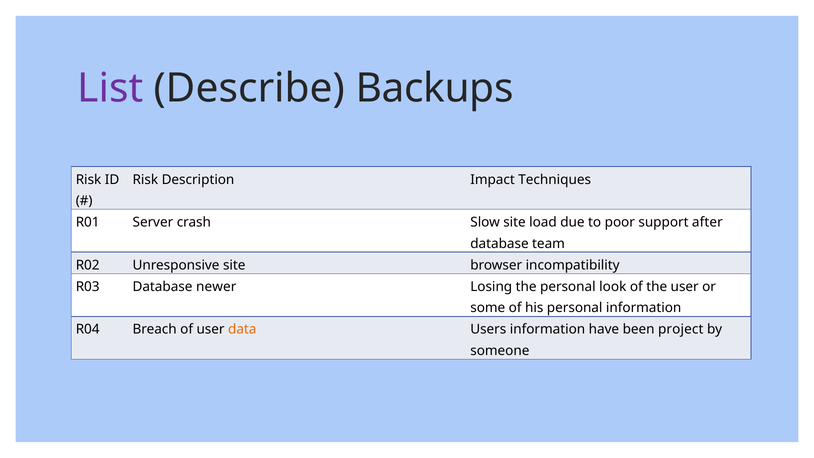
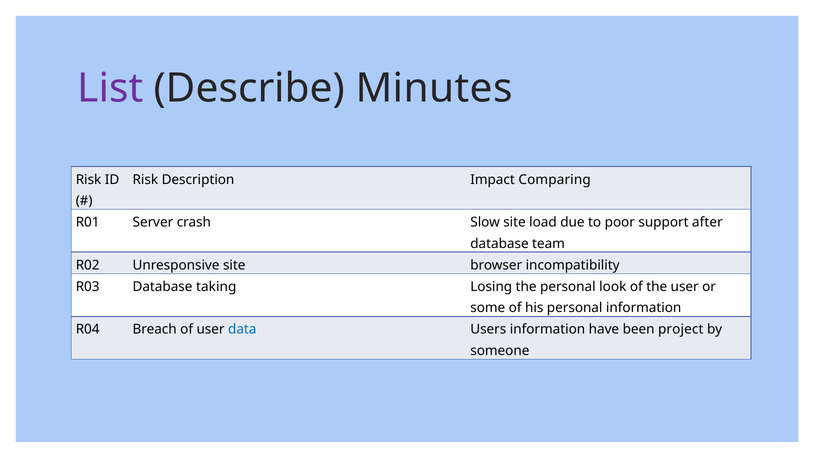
Backups: Backups -> Minutes
Techniques: Techniques -> Comparing
newer: newer -> taking
data colour: orange -> blue
